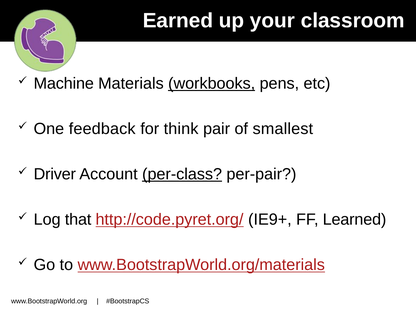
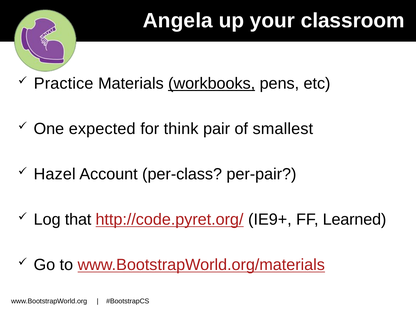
Earned: Earned -> Angela
Machine: Machine -> Practice
feedback: feedback -> expected
Driver: Driver -> Hazel
per-class underline: present -> none
